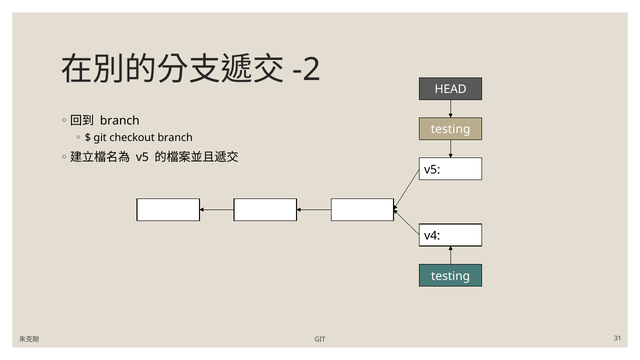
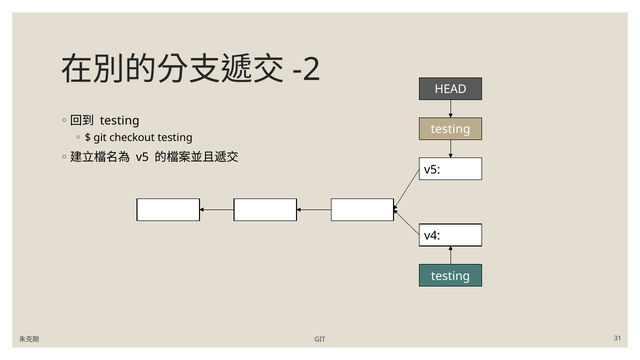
branch at (120, 121): branch -> testing
checkout branch: branch -> testing
